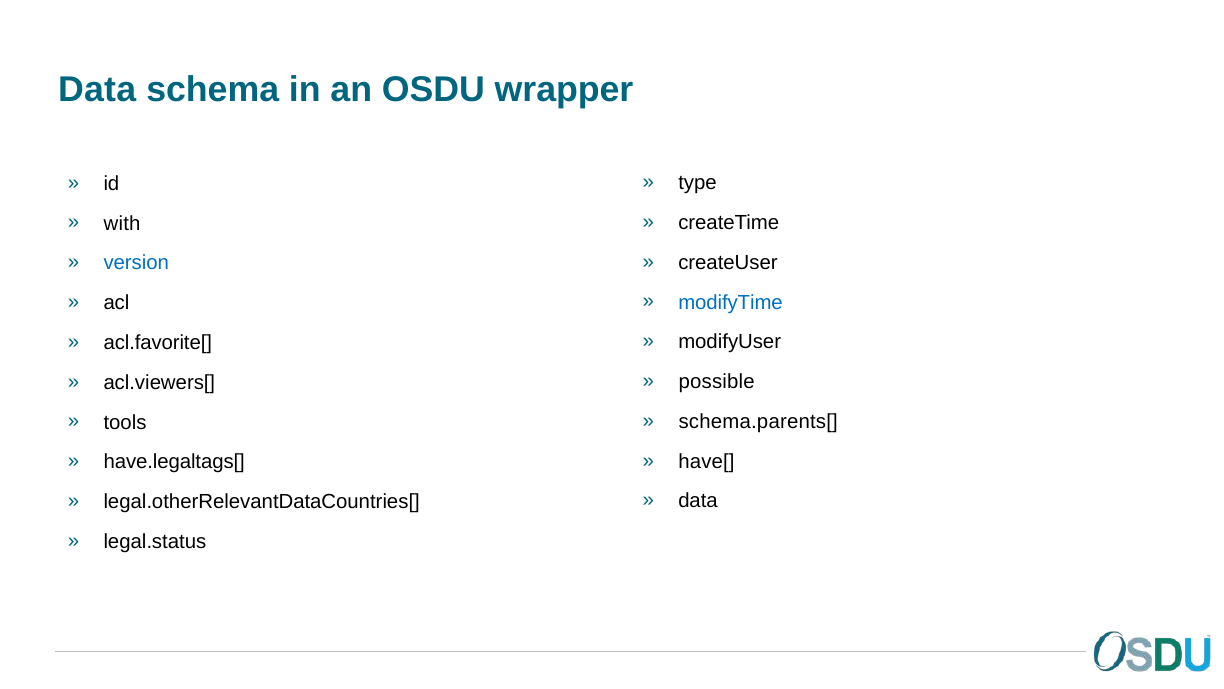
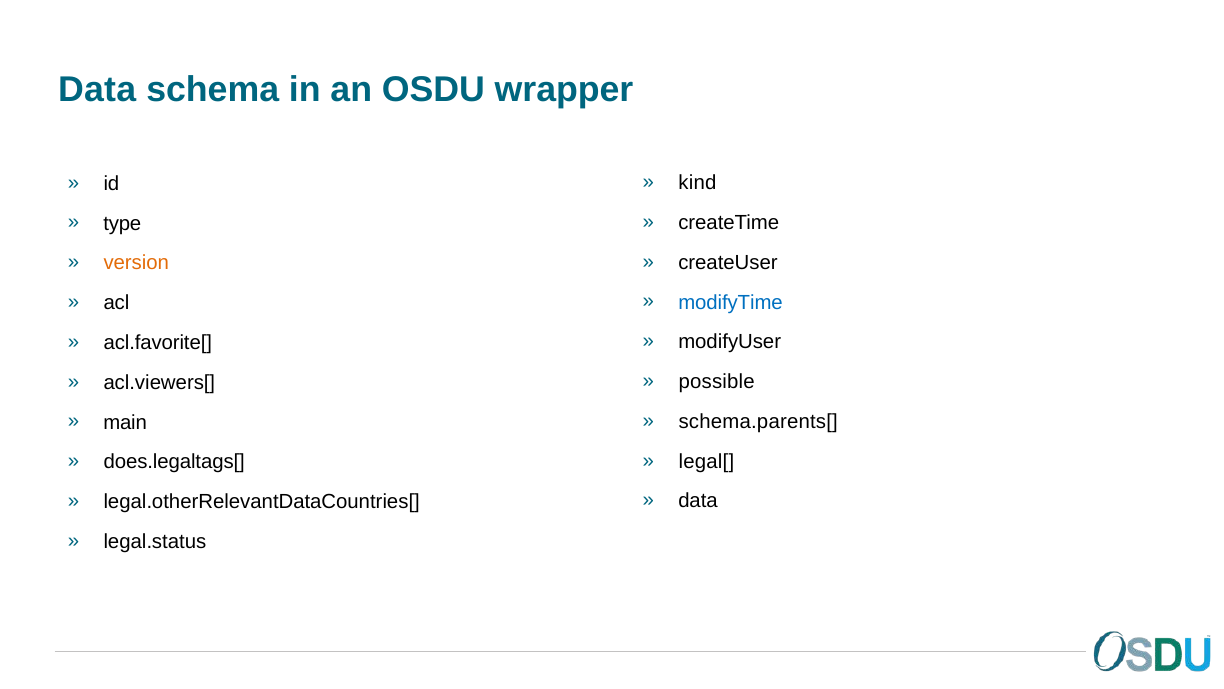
type: type -> kind
with: with -> type
version colour: blue -> orange
tools: tools -> main
have[: have[ -> legal[
have.legaltags[: have.legaltags[ -> does.legaltags[
